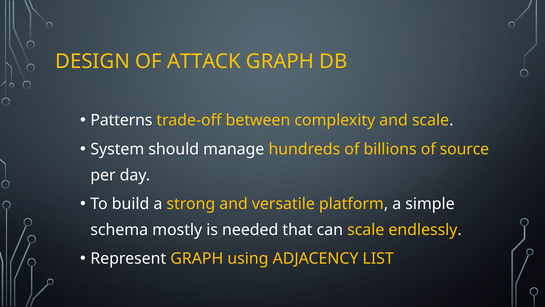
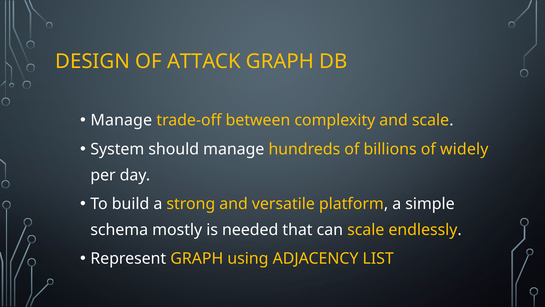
Patterns at (121, 120): Patterns -> Manage
source: source -> widely
